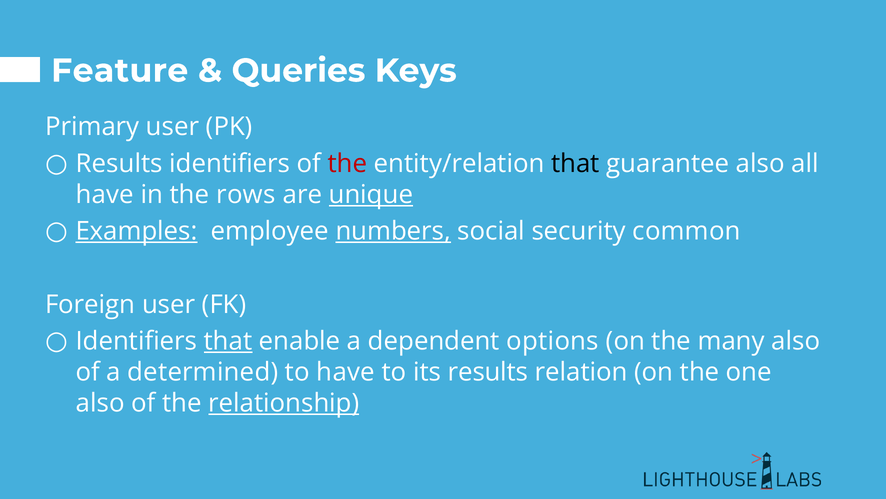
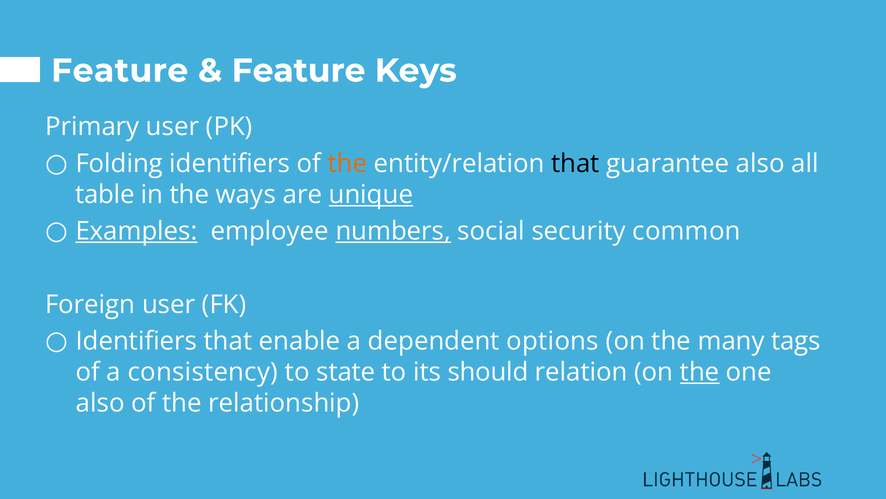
Queries at (298, 71): Queries -> Feature
Results at (119, 163): Results -> Folding
the at (348, 163) colour: red -> orange
have at (105, 194): have -> table
rows: rows -> ways
that at (228, 341) underline: present -> none
many also: also -> tags
determined: determined -> consistency
to have: have -> state
its results: results -> should
the at (700, 372) underline: none -> present
relationship underline: present -> none
